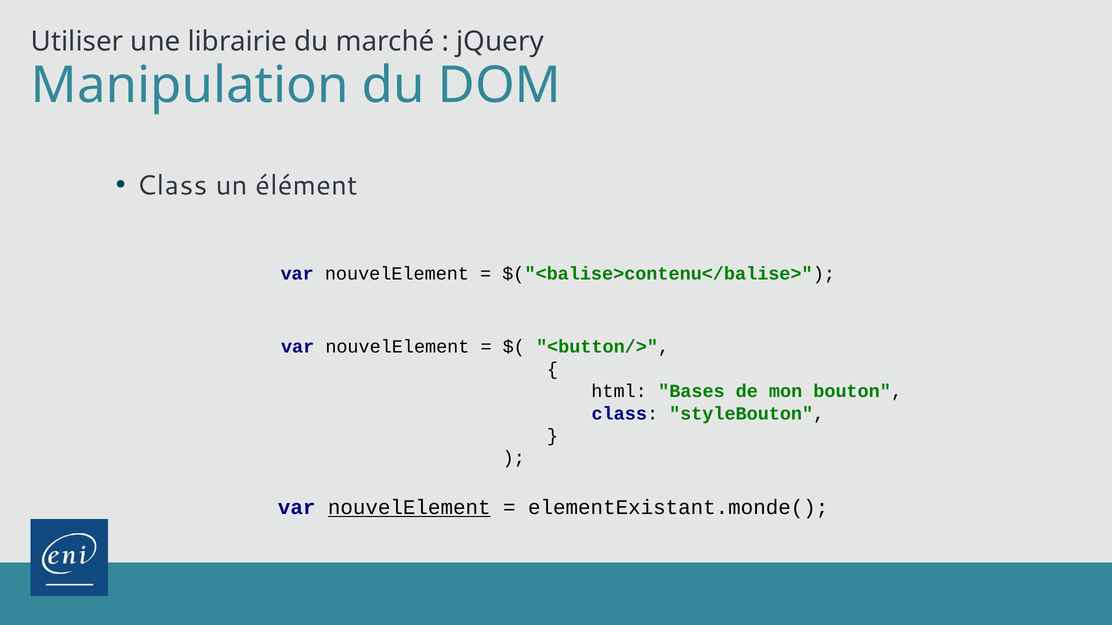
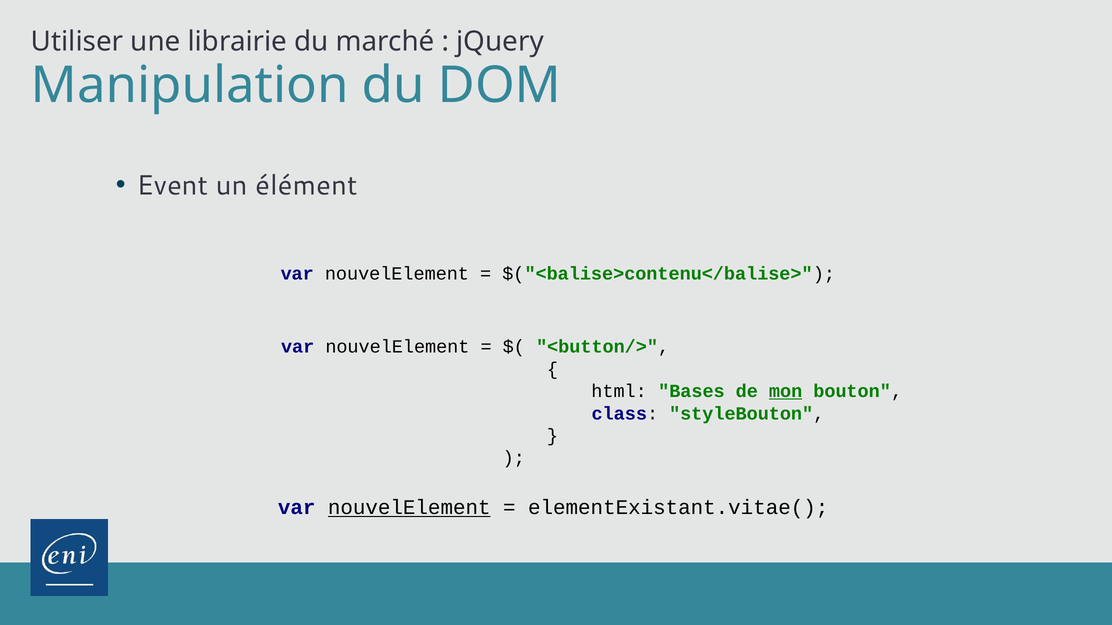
Class at (172, 186): Class -> Event
mon underline: none -> present
elementExistant.monde(: elementExistant.monde( -> elementExistant.vitae(
